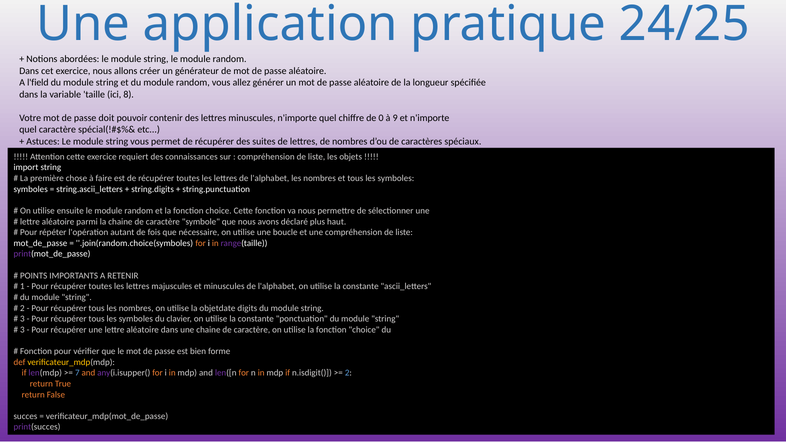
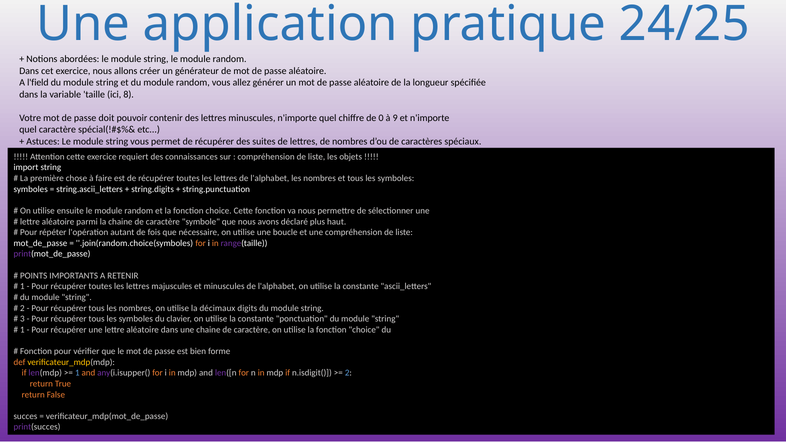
objetdate: objetdate -> décimaux
3 at (22, 330): 3 -> 1
7 at (77, 373): 7 -> 1
